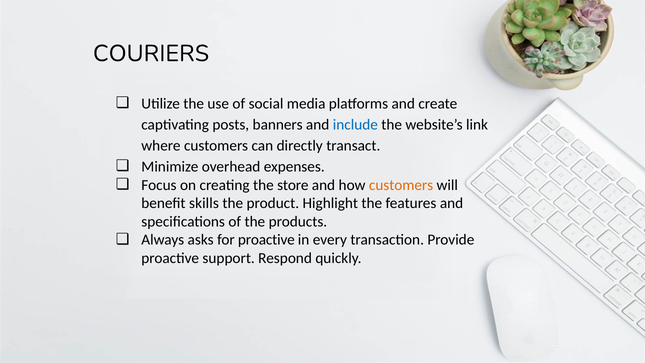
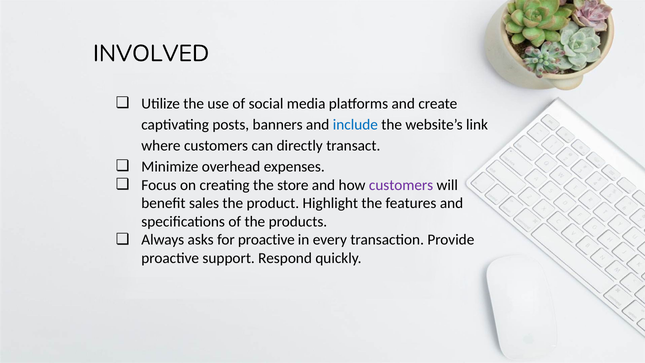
COURIERS: COURIERS -> INVOLVED
customers at (401, 185) colour: orange -> purple
skills: skills -> sales
